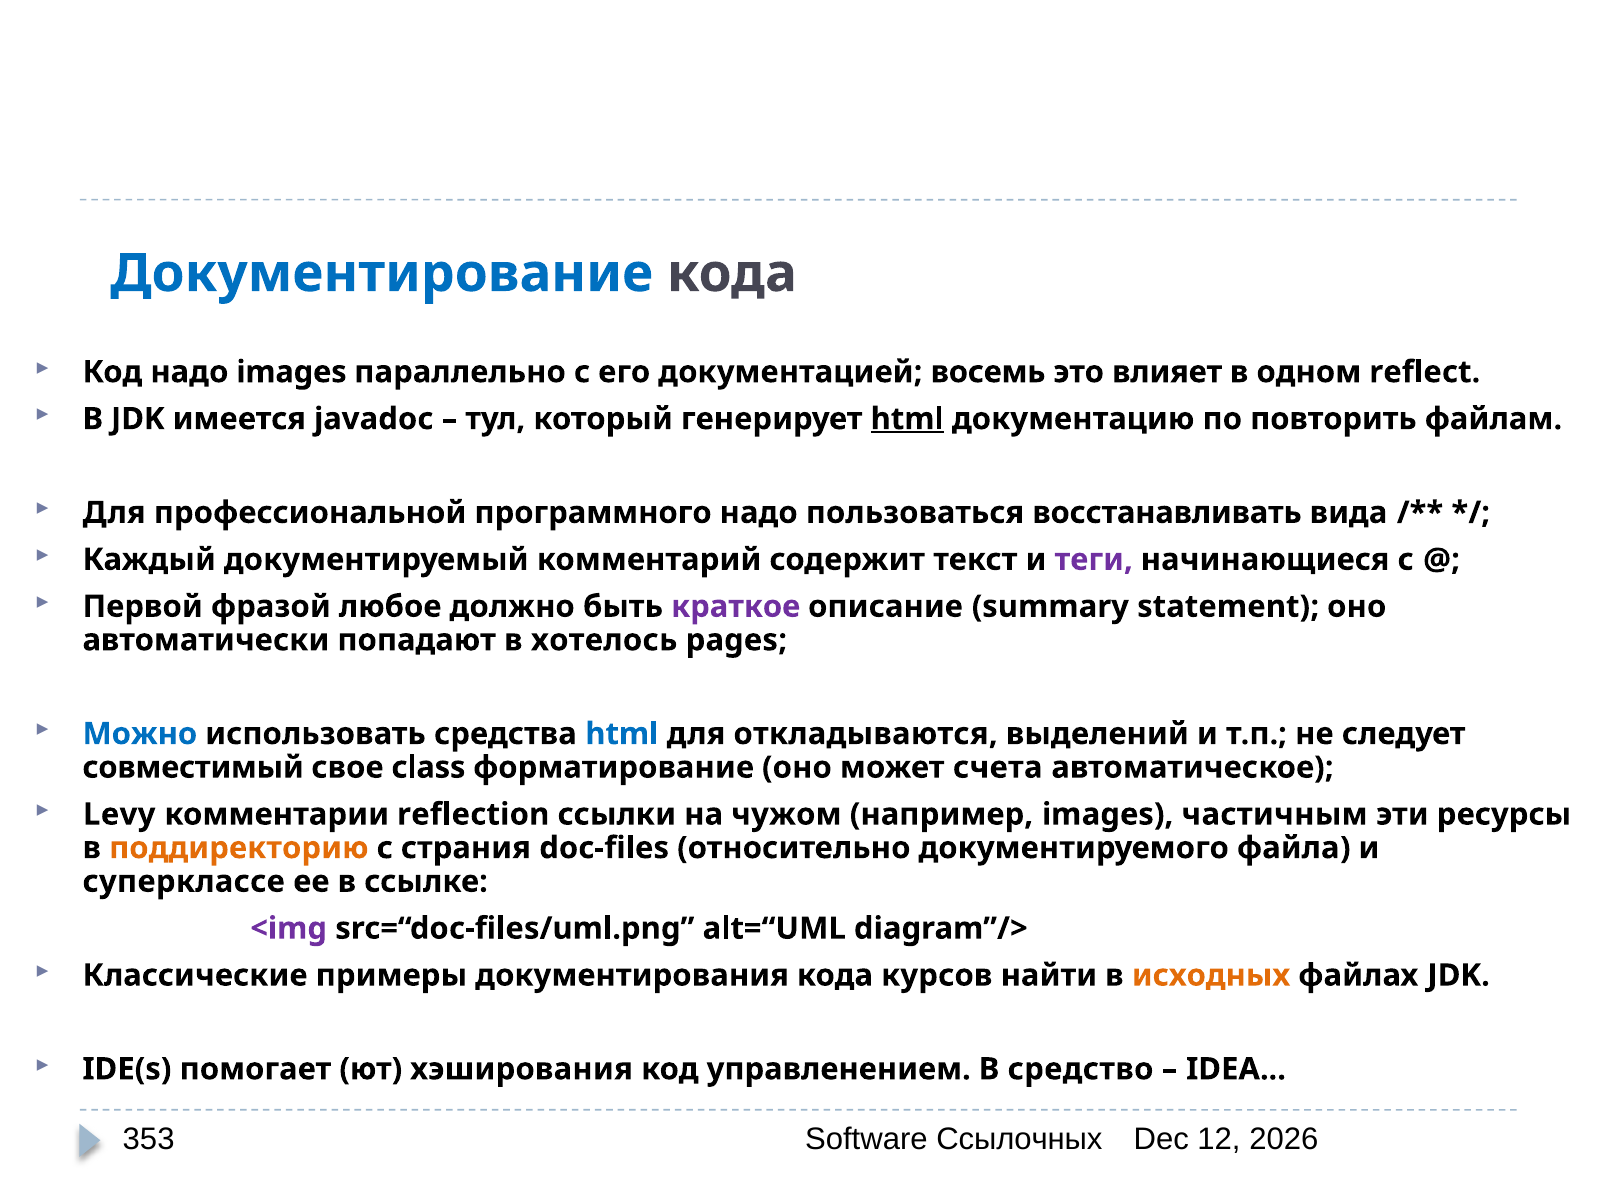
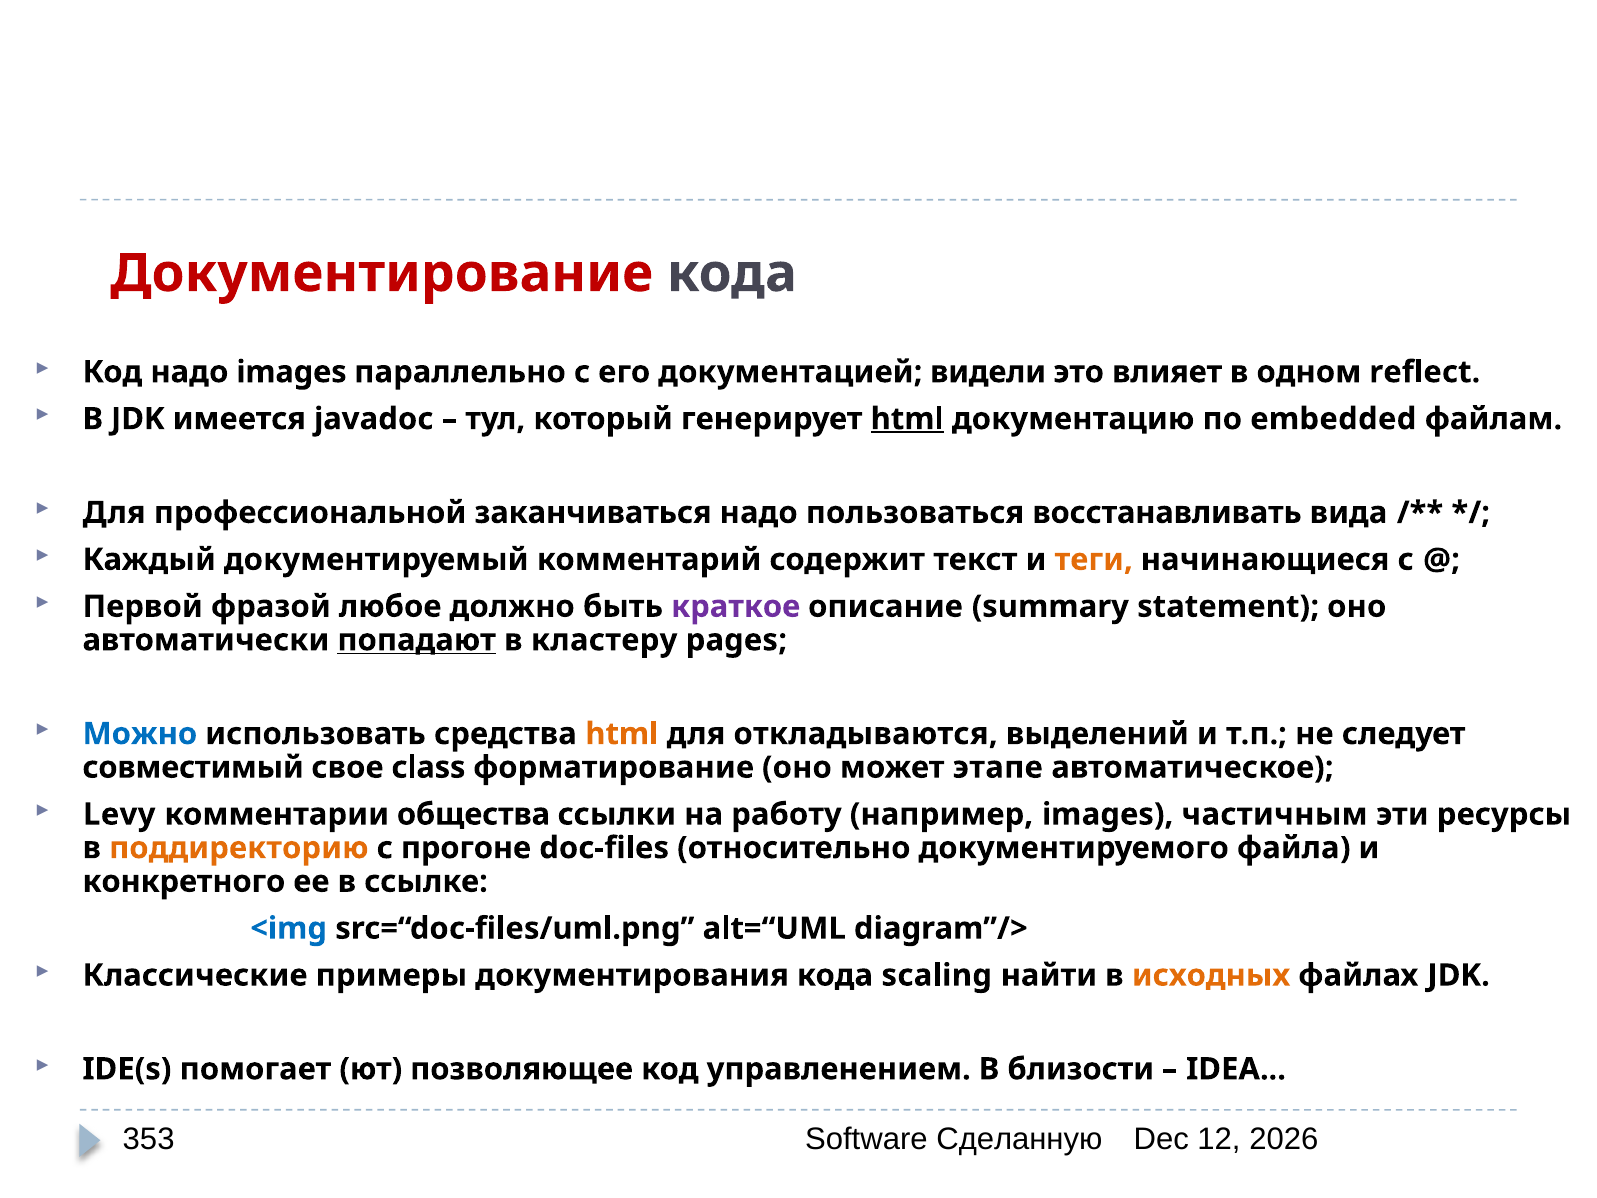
Документирование colour: blue -> red
восемь: восемь -> видели
повторить: повторить -> embedded
программного: программного -> заканчиваться
теги colour: purple -> orange
попадают underline: none -> present
хотелось: хотелось -> кластеру
html at (622, 734) colour: blue -> orange
счета: счета -> этапе
reflection: reflection -> общества
чужом: чужом -> работу
страния: страния -> прогоне
суперклассе: суперклассе -> конкретного
<img colour: purple -> blue
курсов: курсов -> scaling
хэширования: хэширования -> позволяющее
средство: средство -> близости
Ссылочных: Ссылочных -> Сделанную
